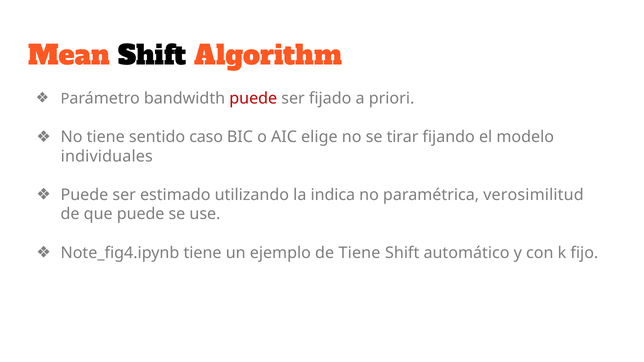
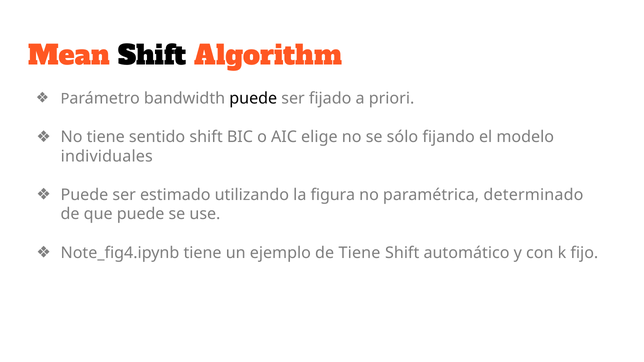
puede at (253, 98) colour: red -> black
caso at (206, 137): caso -> shift
tirar: tirar -> sólo
indica: indica -> figura
verosimilitud: verosimilitud -> determinado
